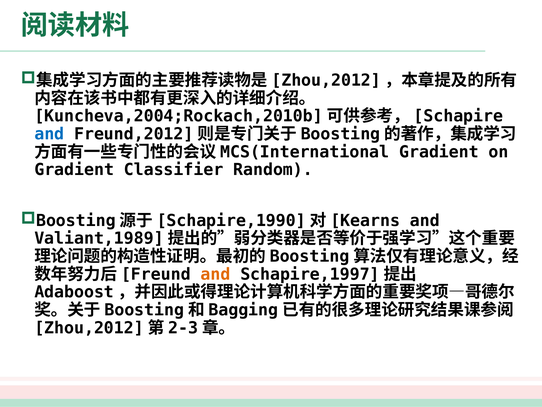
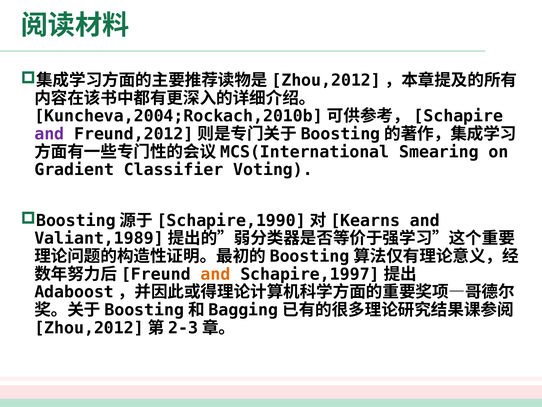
and at (49, 134) colour: blue -> purple
Gradient at (439, 152): Gradient -> Smearing
Random: Random -> Voting
